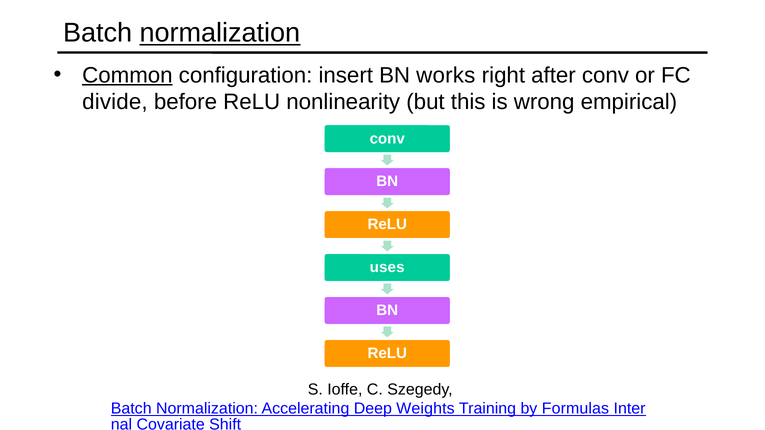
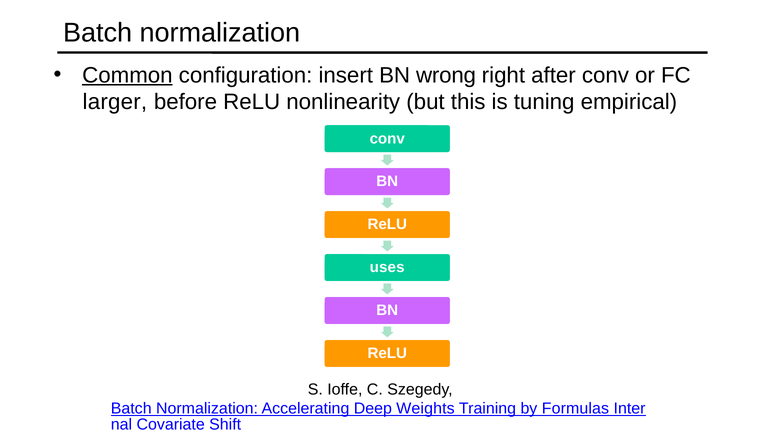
normalization at (220, 33) underline: present -> none
works: works -> wrong
divide: divide -> larger
wrong: wrong -> tuning
